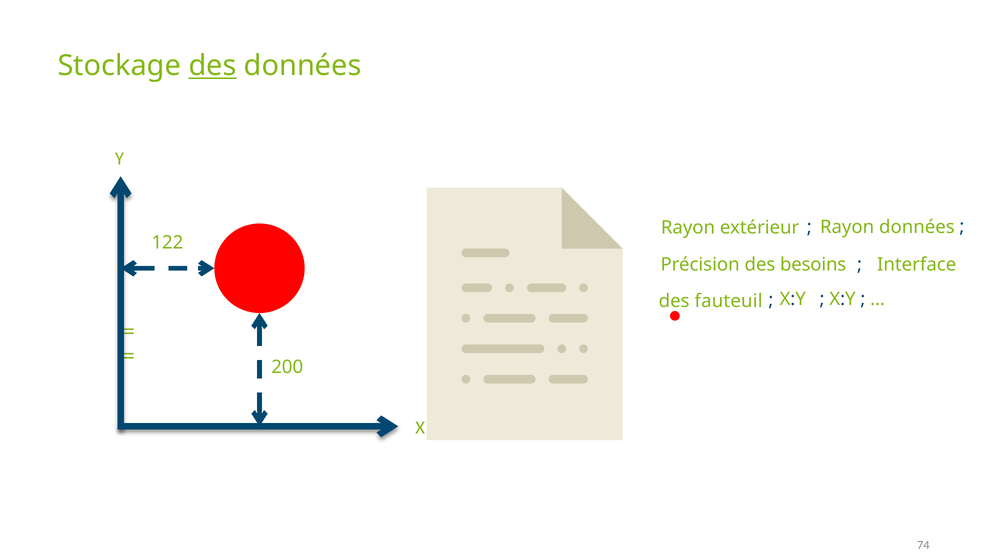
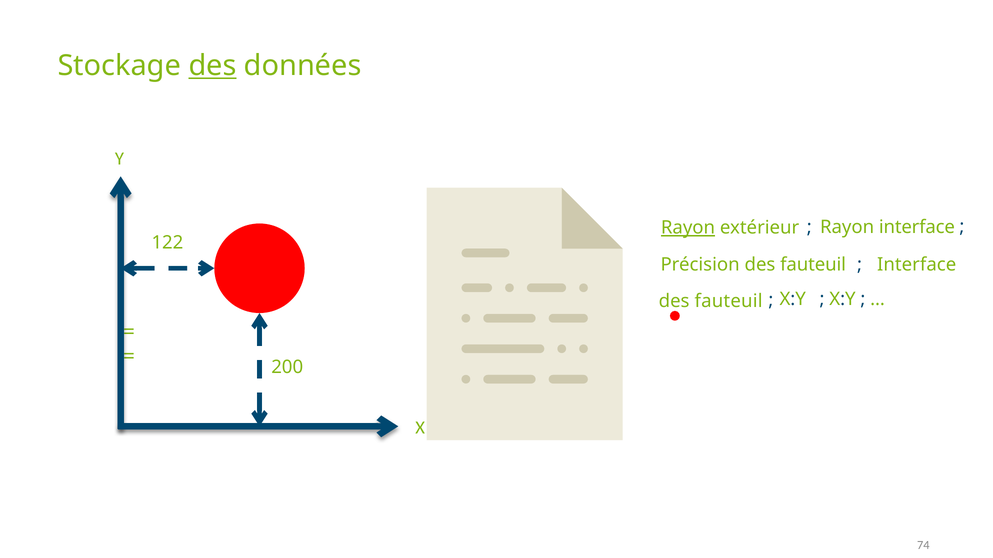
Rayon at (688, 228) underline: none -> present
Rayon données: données -> interface
Précision des besoins: besoins -> fauteuil
